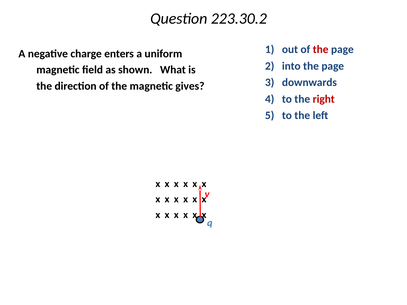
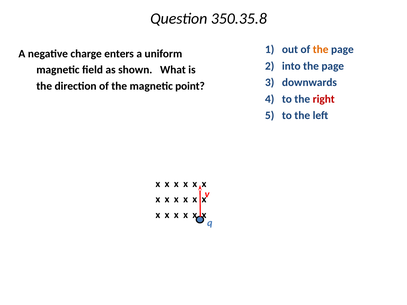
223.30.2: 223.30.2 -> 350.35.8
the at (321, 50) colour: red -> orange
gives: gives -> point
